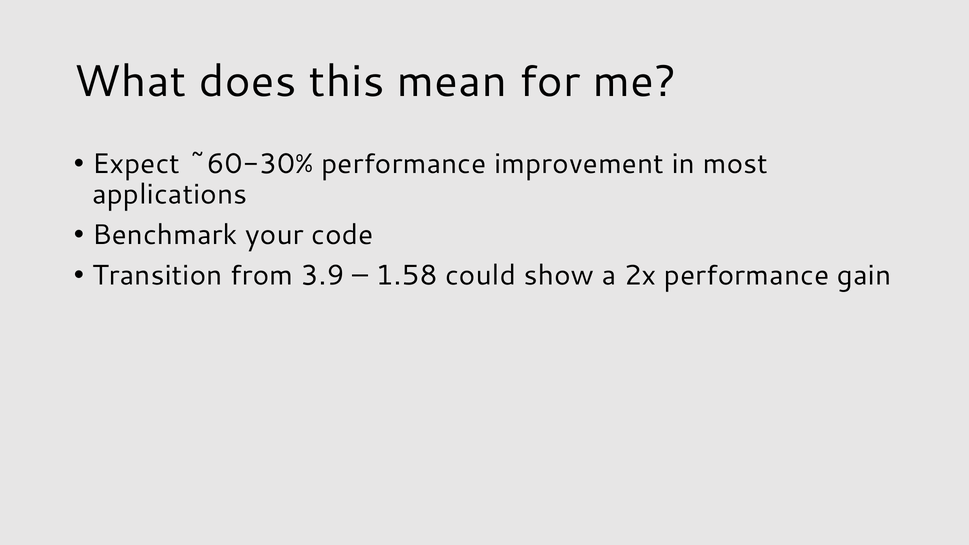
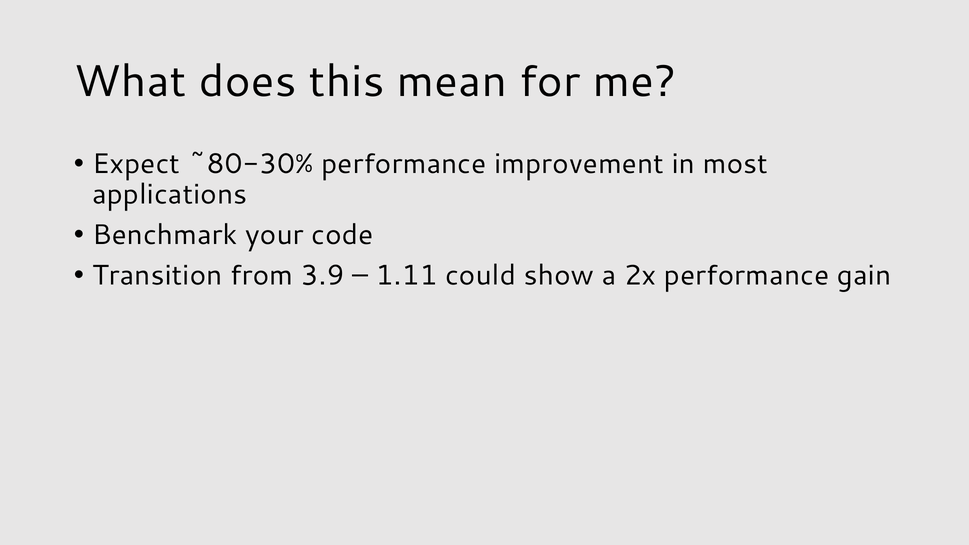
~60-30%: ~60-30% -> ~80-30%
1.58: 1.58 -> 1.11
